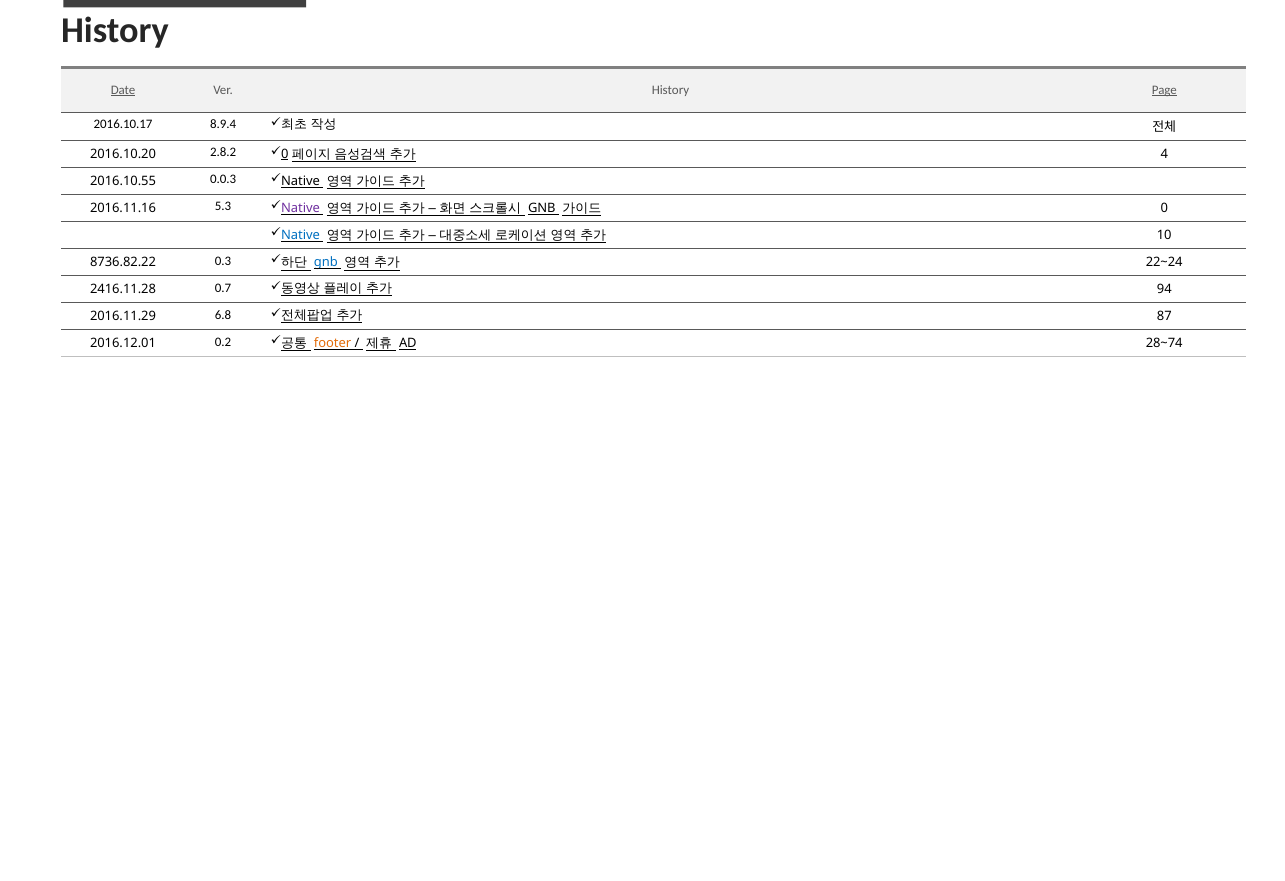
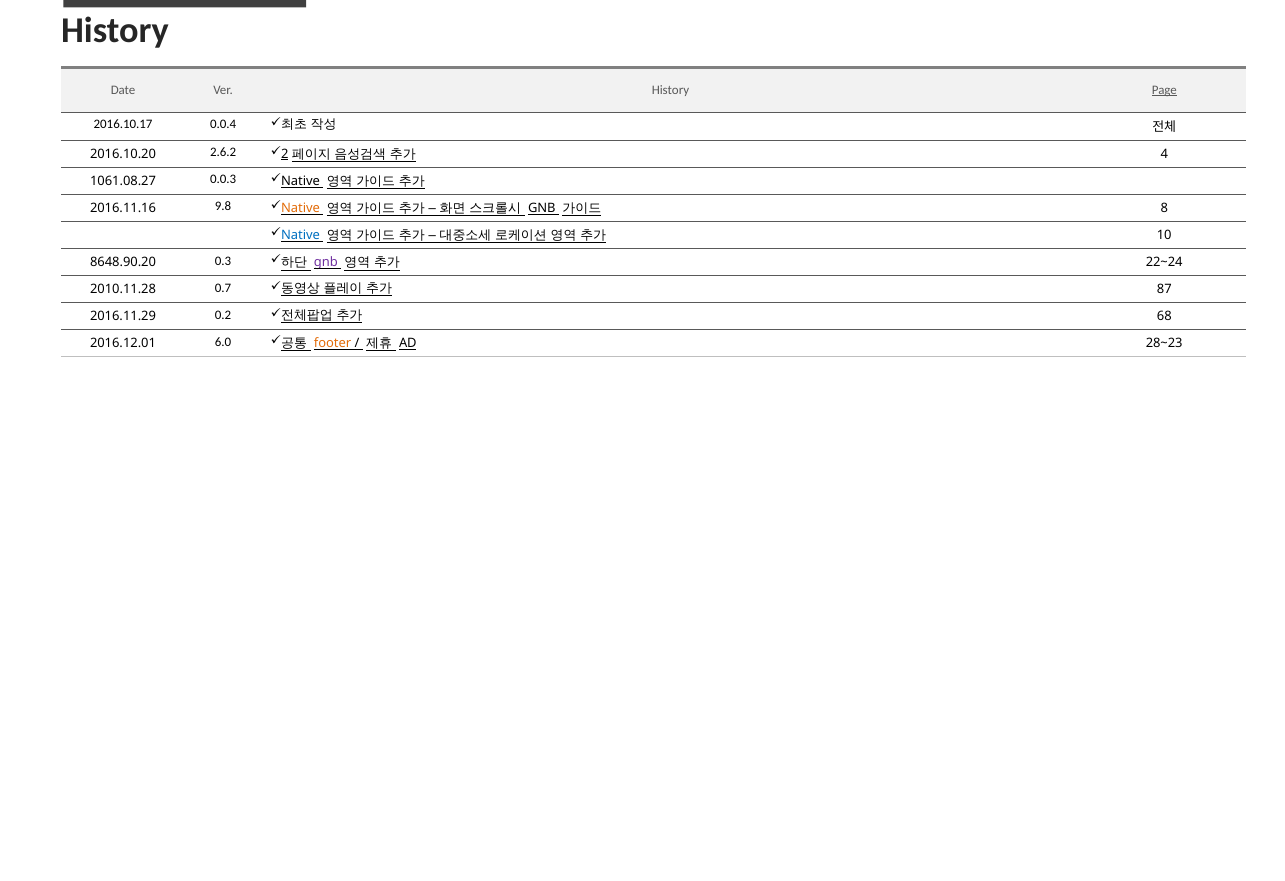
Date underline: present -> none
8.9.4: 8.9.4 -> 0.0.4
2.8.2: 2.8.2 -> 2.6.2
0 at (285, 154): 0 -> 2
2016.10.55: 2016.10.55 -> 1061.08.27
5.3: 5.3 -> 9.8
Native at (301, 208) colour: purple -> orange
0 at (1164, 208): 0 -> 8
8736.82.22: 8736.82.22 -> 8648.90.20
gnb at (326, 262) colour: blue -> purple
2416.11.28: 2416.11.28 -> 2010.11.28
94: 94 -> 87
6.8: 6.8 -> 0.2
87: 87 -> 68
0.2: 0.2 -> 6.0
28~74: 28~74 -> 28~23
